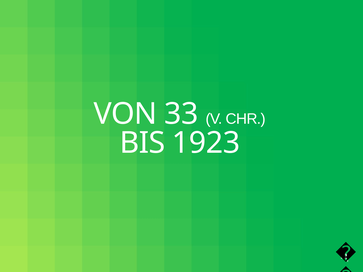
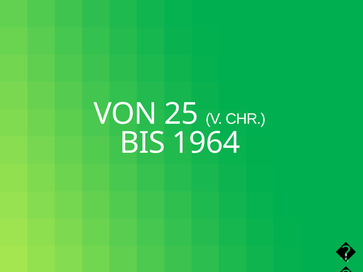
33: 33 -> 25
1923: 1923 -> 1964
